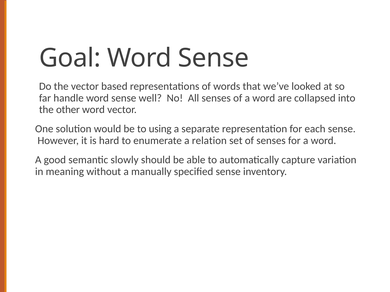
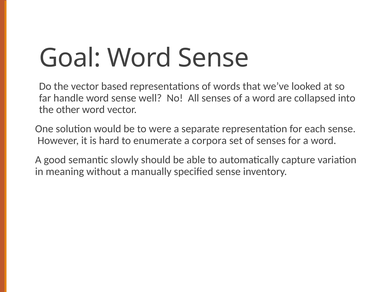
using: using -> were
relation: relation -> corpora
